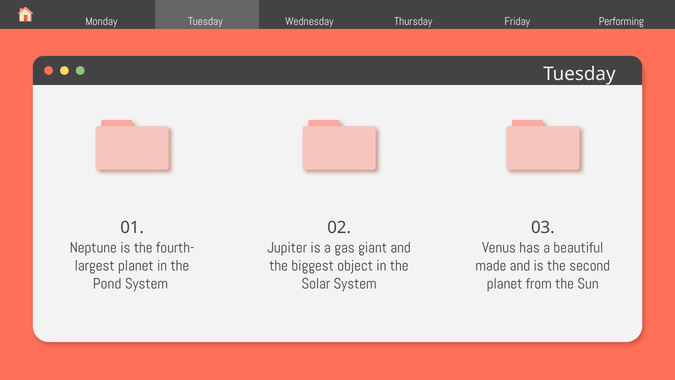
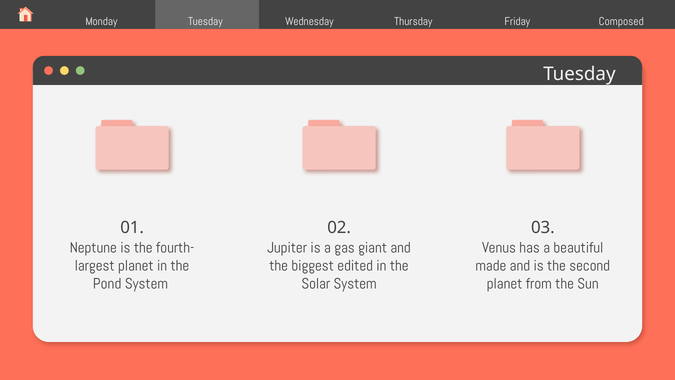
Performing: Performing -> Composed
object: object -> edited
